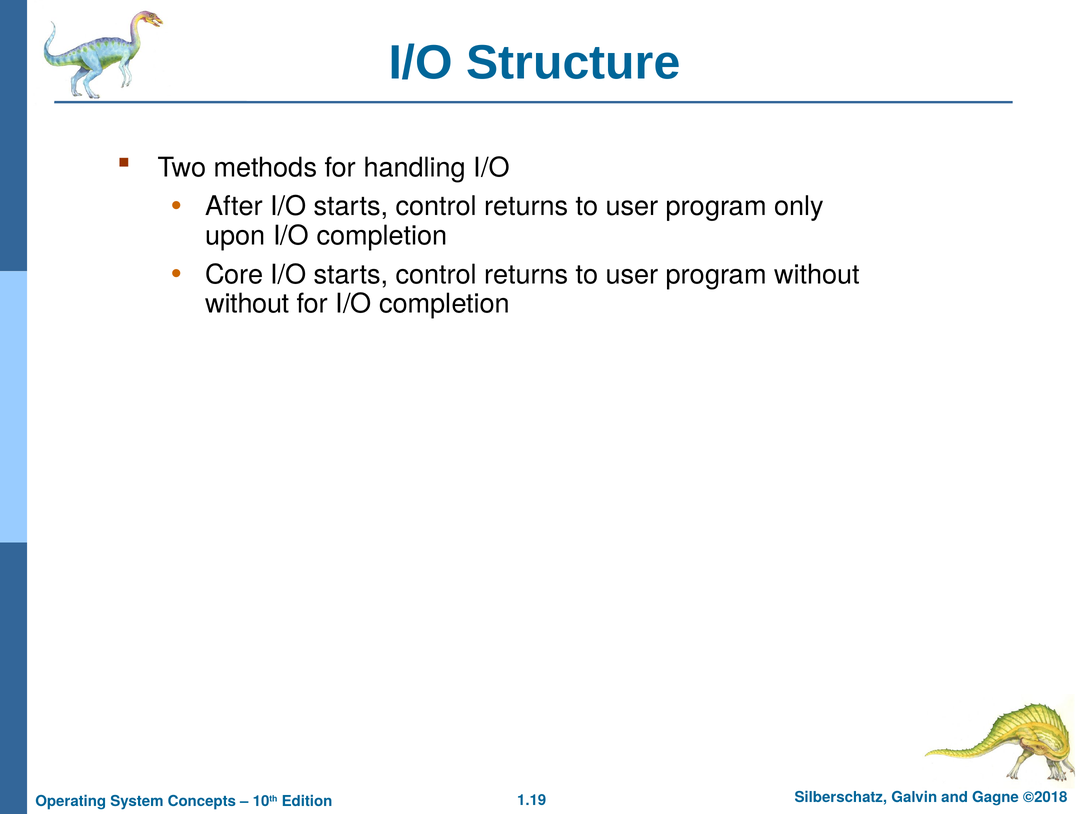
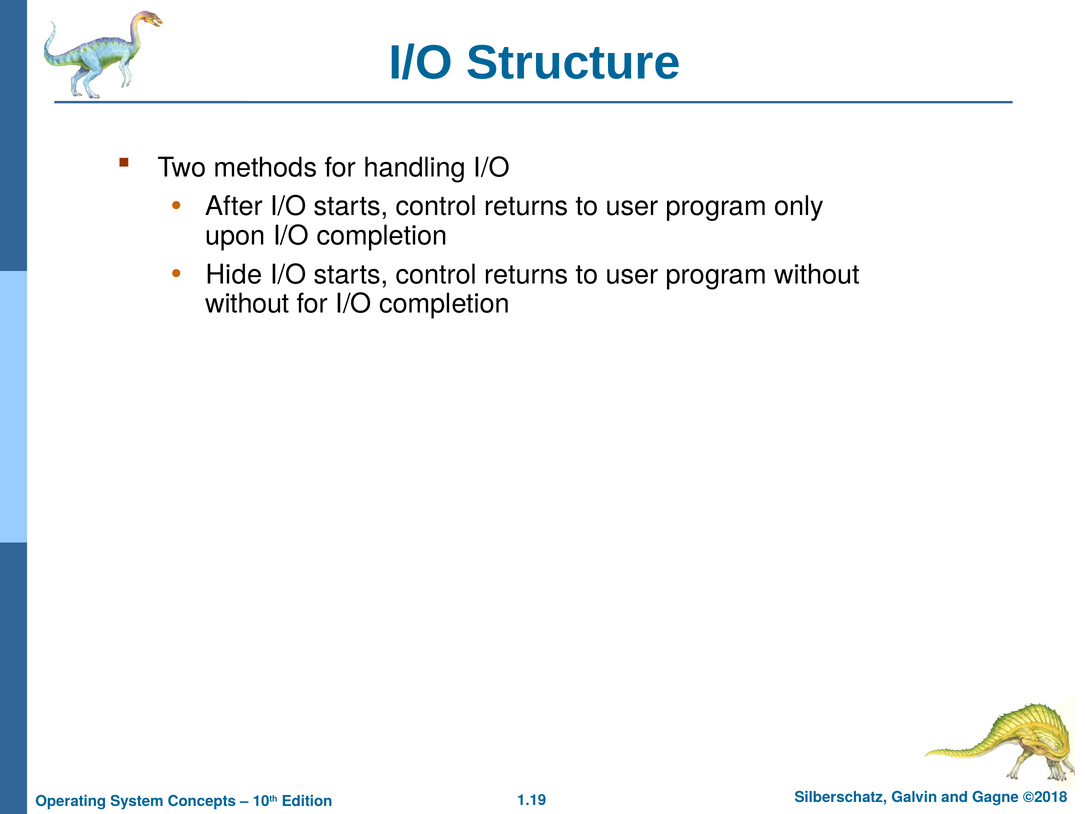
Core: Core -> Hide
